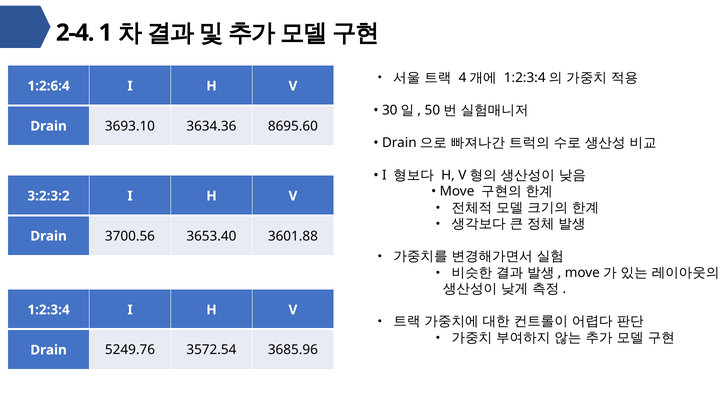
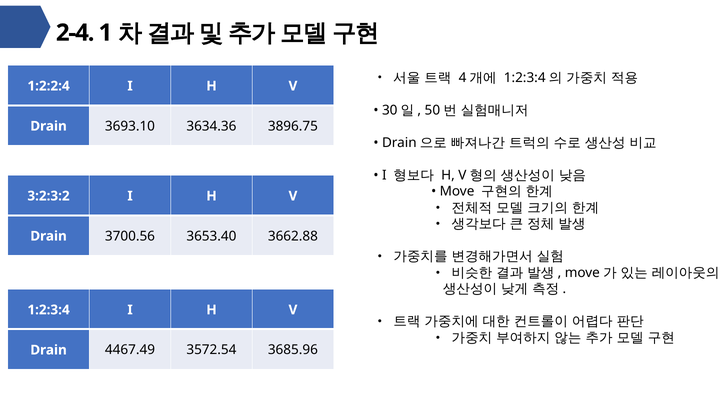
1:2:6:4: 1:2:6:4 -> 1:2:2:4
8695.60: 8695.60 -> 3896.75
3601.88: 3601.88 -> 3662.88
5249.76: 5249.76 -> 4467.49
